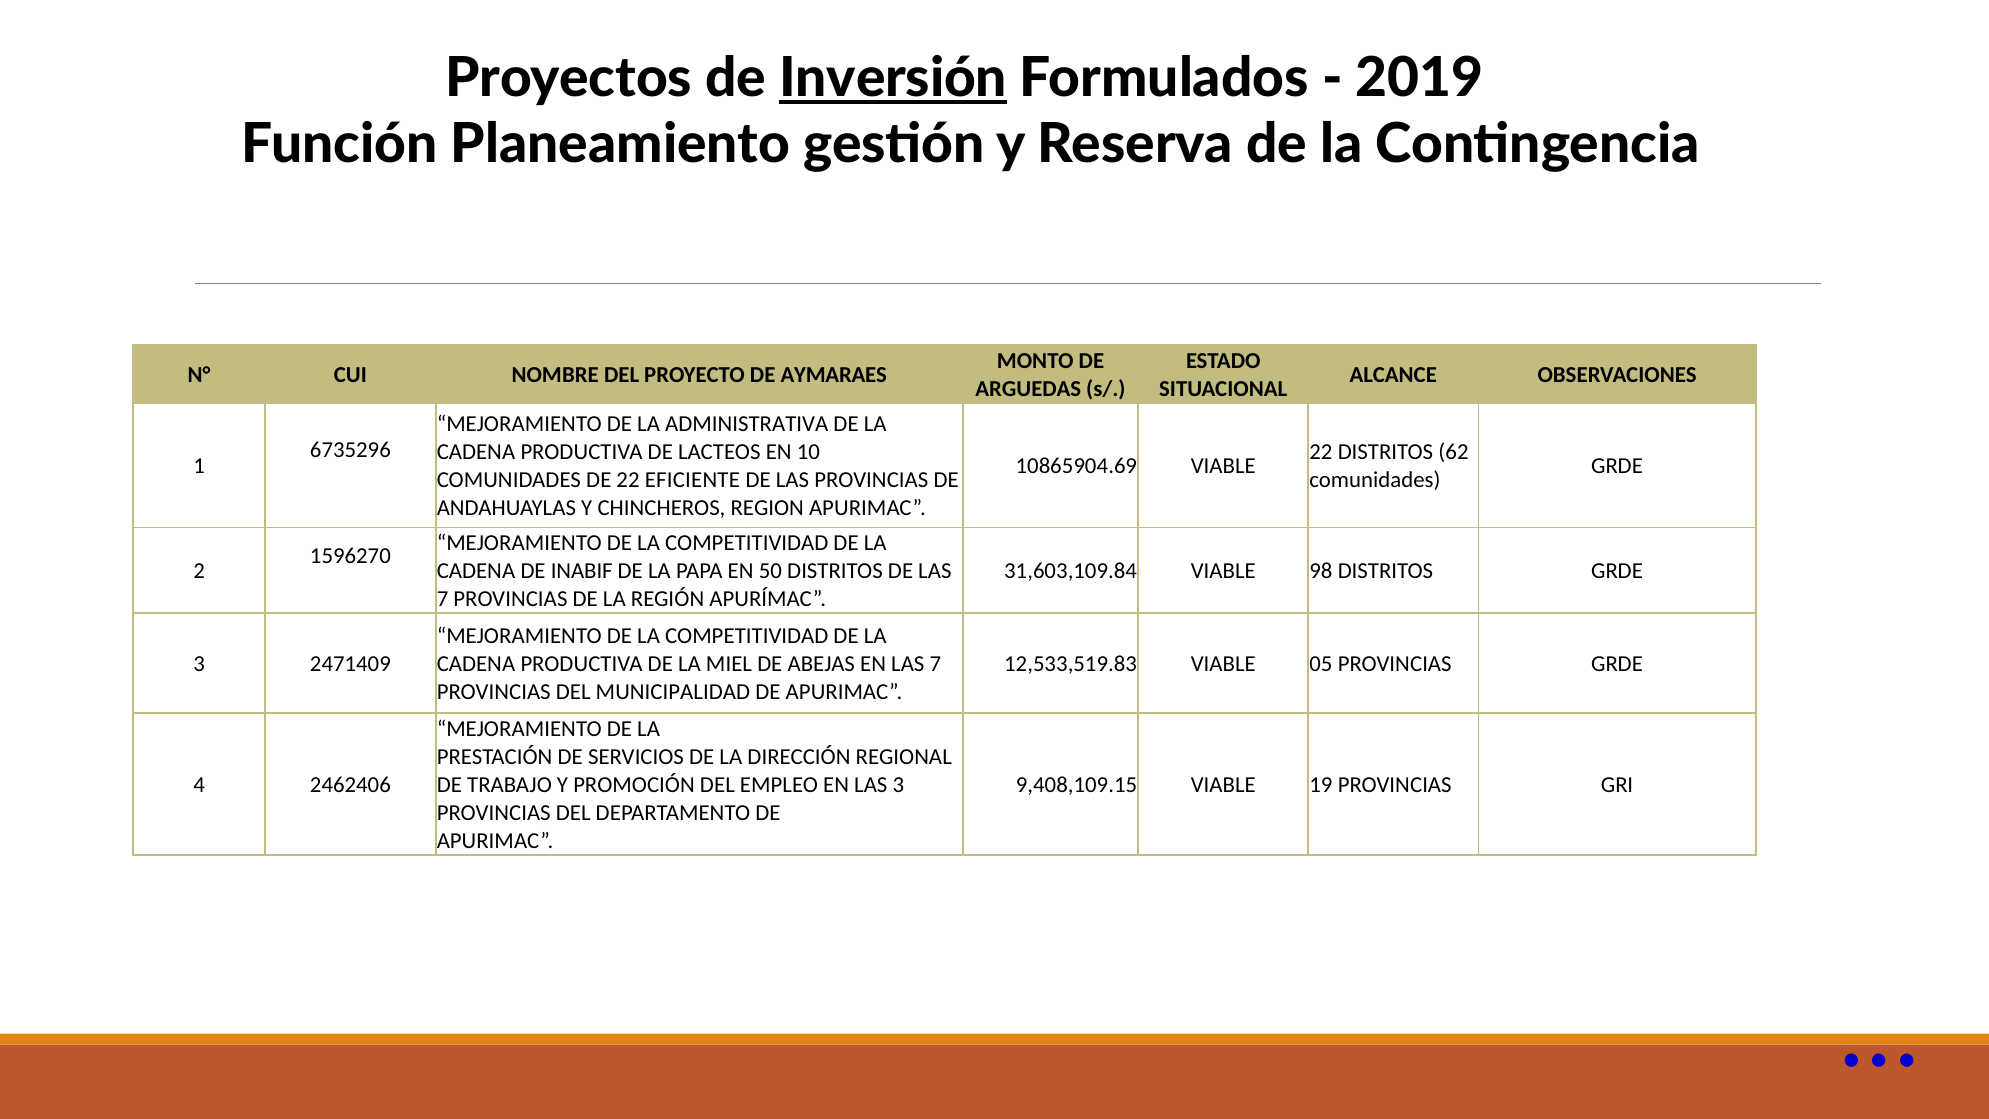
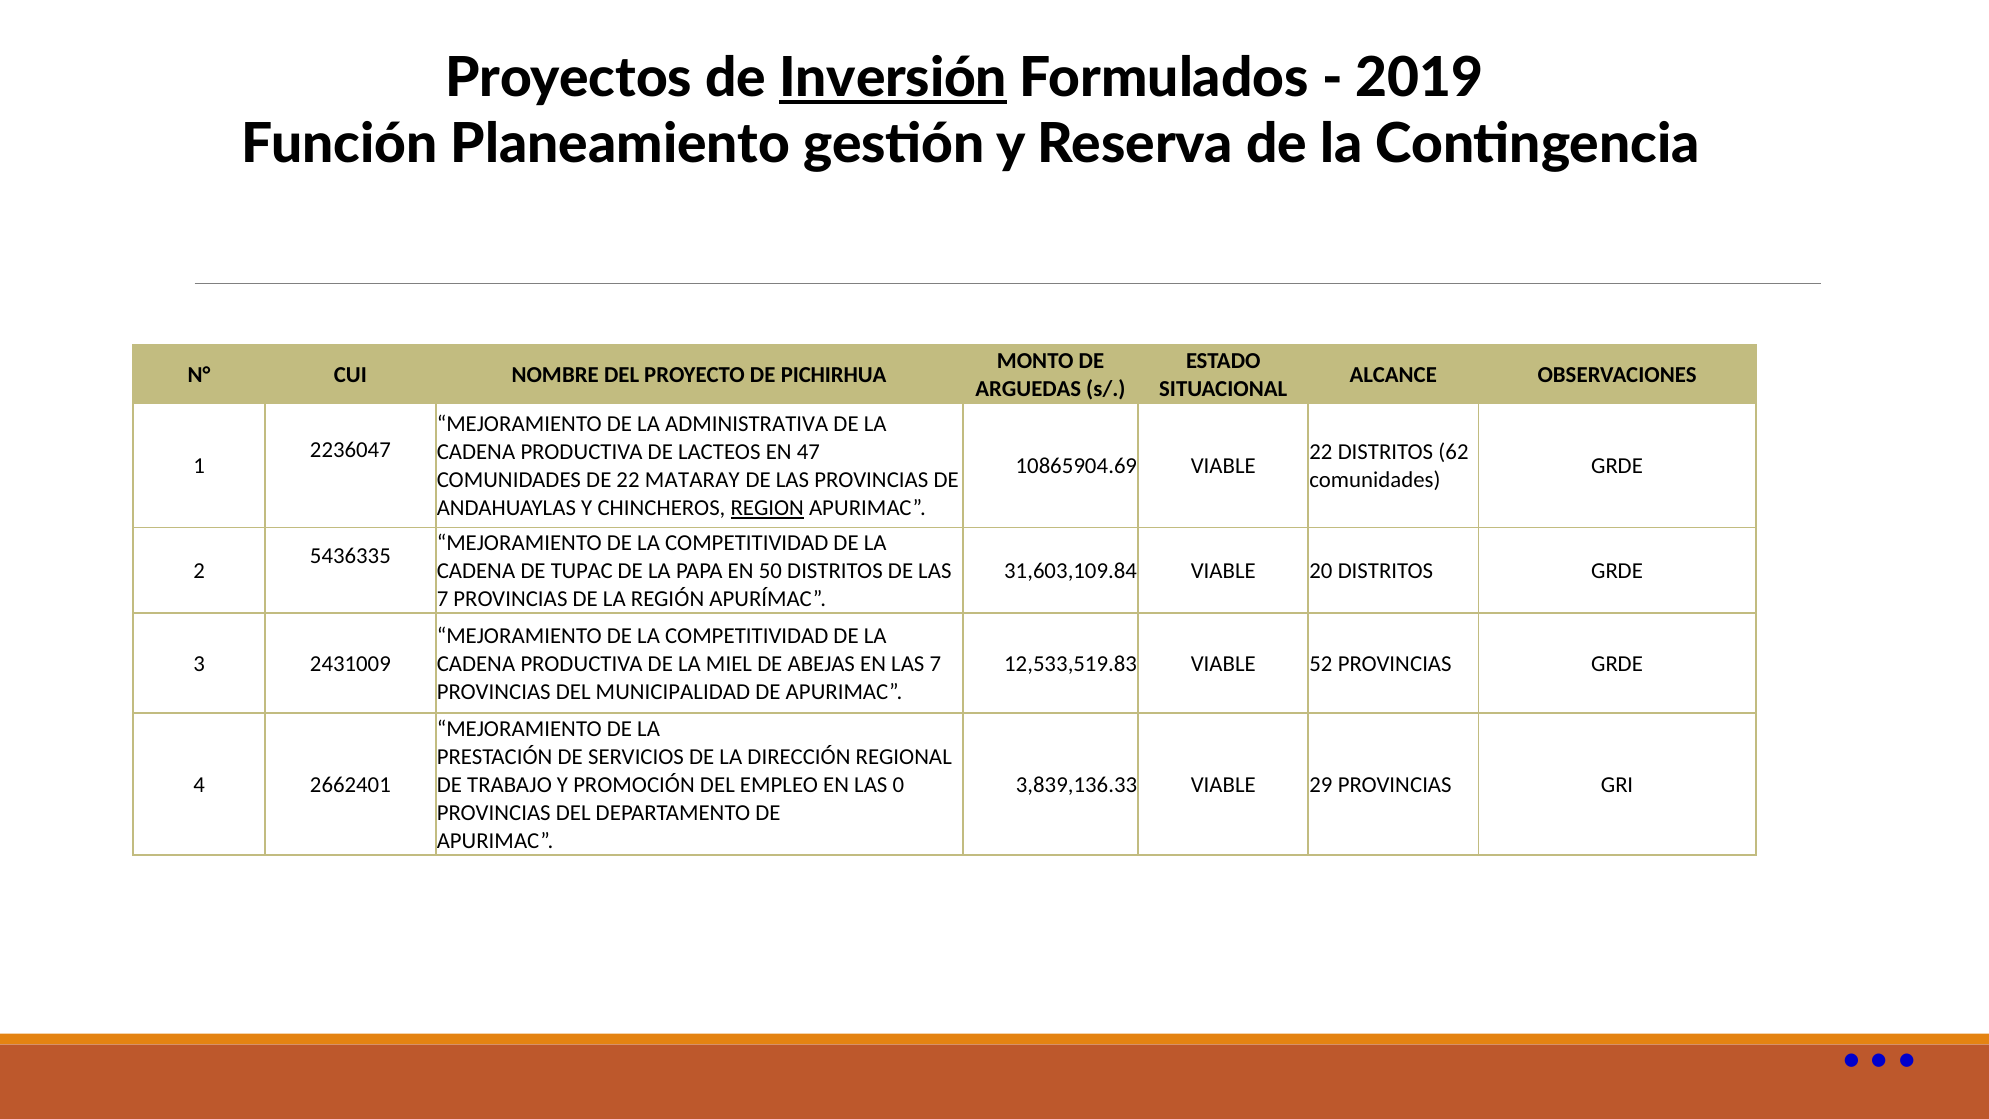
AYMARAES: AYMARAES -> PICHIRHUA
6735296: 6735296 -> 2236047
10: 10 -> 47
EFICIENTE: EFICIENTE -> MATARAY
REGION underline: none -> present
1596270: 1596270 -> 5436335
INABIF: INABIF -> TUPAC
98: 98 -> 20
2471409: 2471409 -> 2431009
05: 05 -> 52
2462406: 2462406 -> 2662401
LAS 3: 3 -> 0
9,408,109.15: 9,408,109.15 -> 3,839,136.33
19: 19 -> 29
